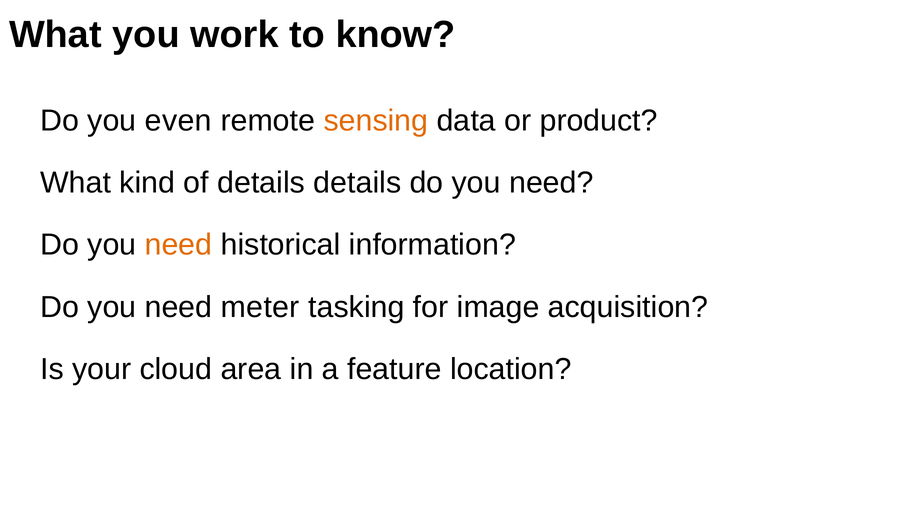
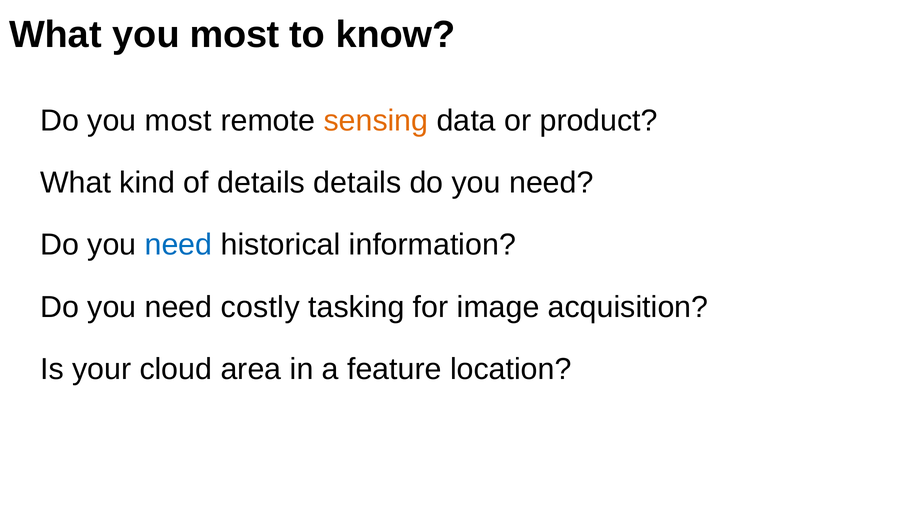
What you work: work -> most
Do you even: even -> most
need at (178, 245) colour: orange -> blue
meter: meter -> costly
